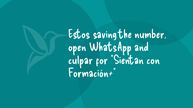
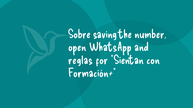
Estos: Estos -> Sobre
culpar: culpar -> reglas
